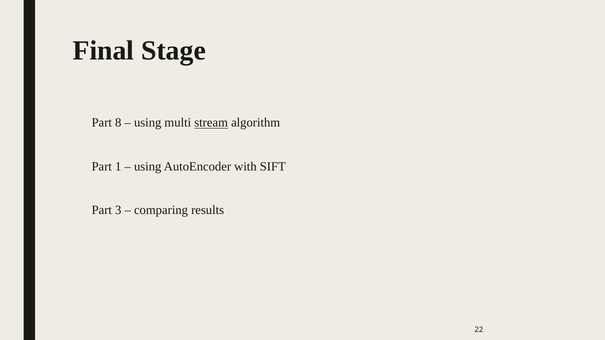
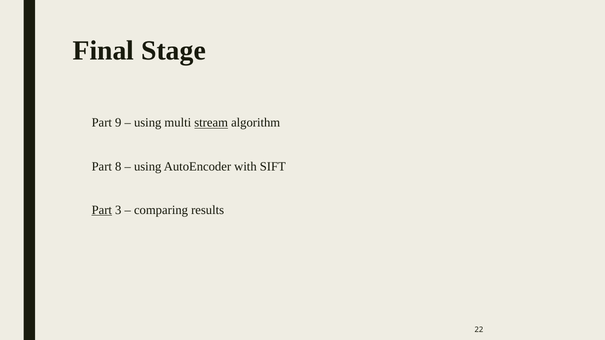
8: 8 -> 9
1: 1 -> 8
Part at (102, 210) underline: none -> present
